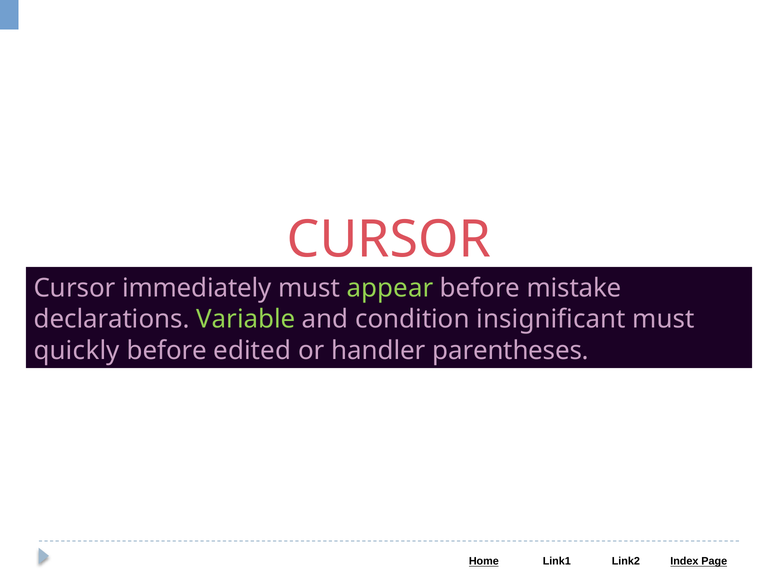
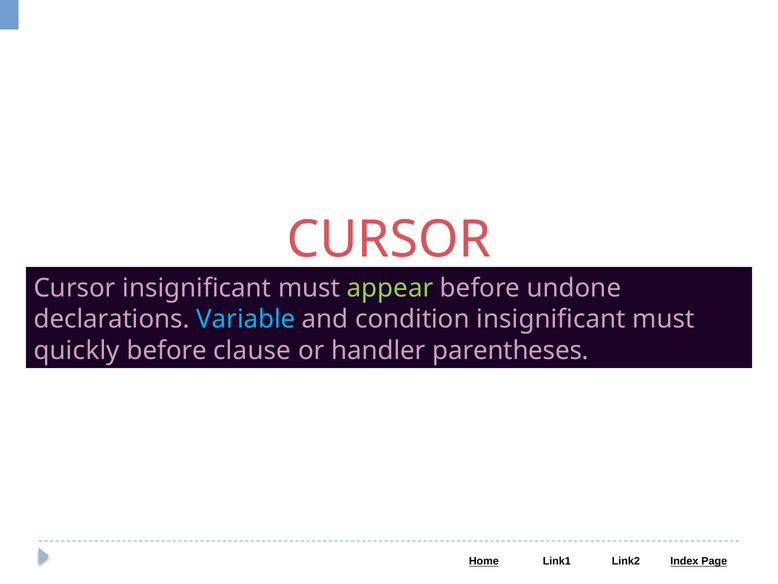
Cursor immediately: immediately -> insignificant
mistake: mistake -> undone
Variable colour: light green -> light blue
edited: edited -> clause
